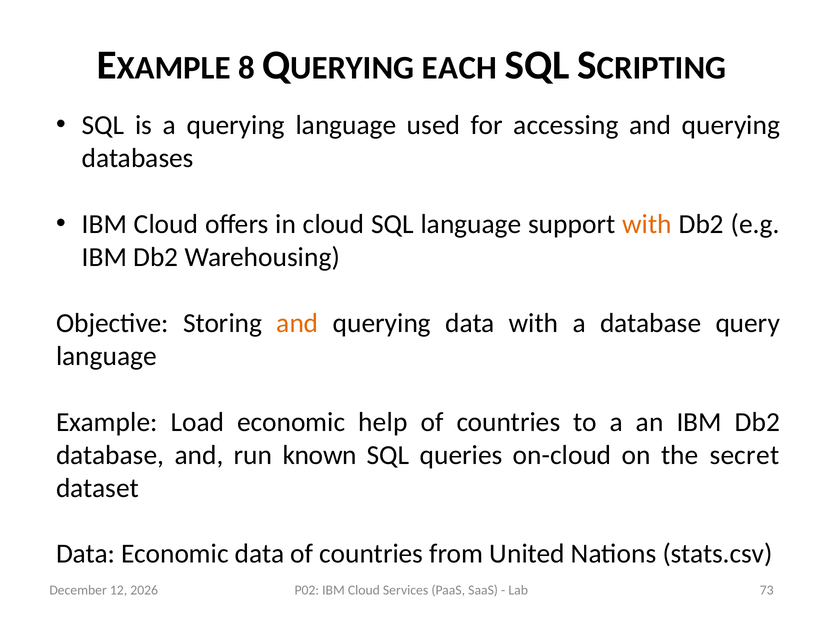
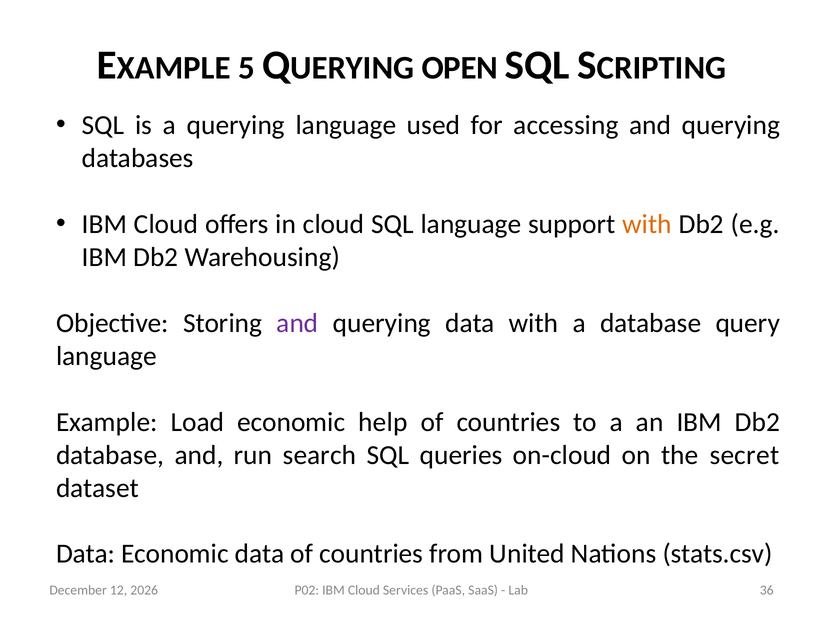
8: 8 -> 5
EACH: EACH -> OPEN
and at (297, 323) colour: orange -> purple
known: known -> search
73: 73 -> 36
